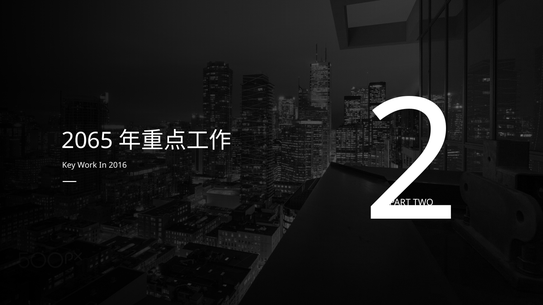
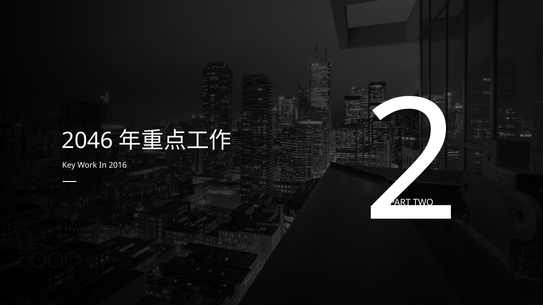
2065: 2065 -> 2046
